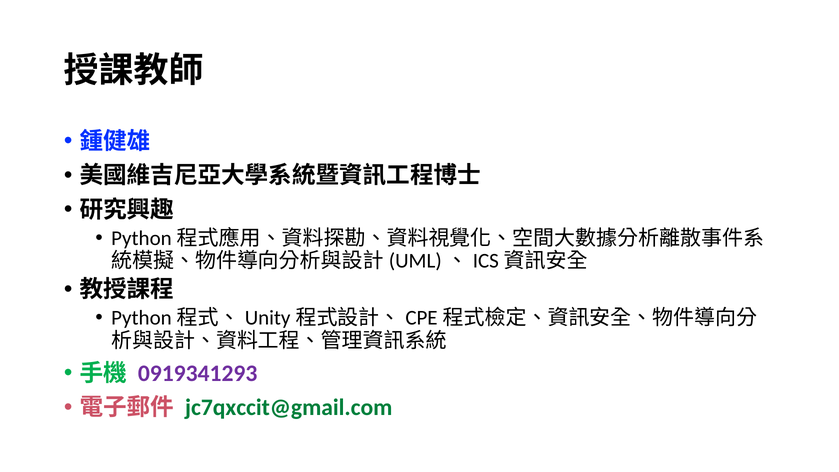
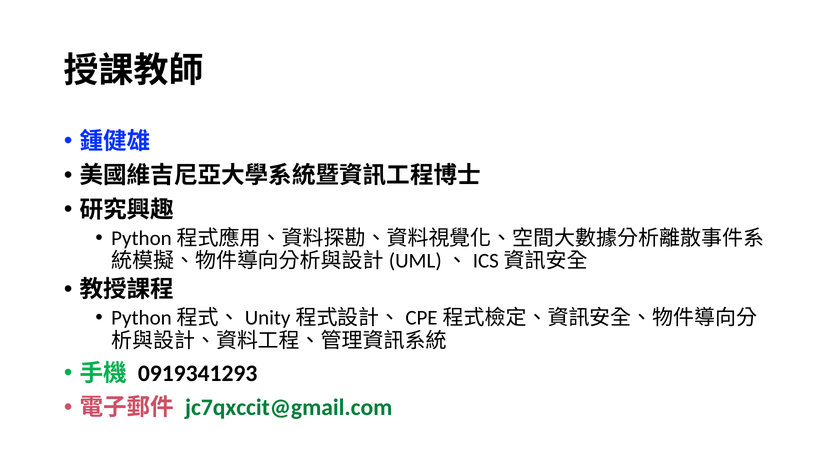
0919341293 colour: purple -> black
